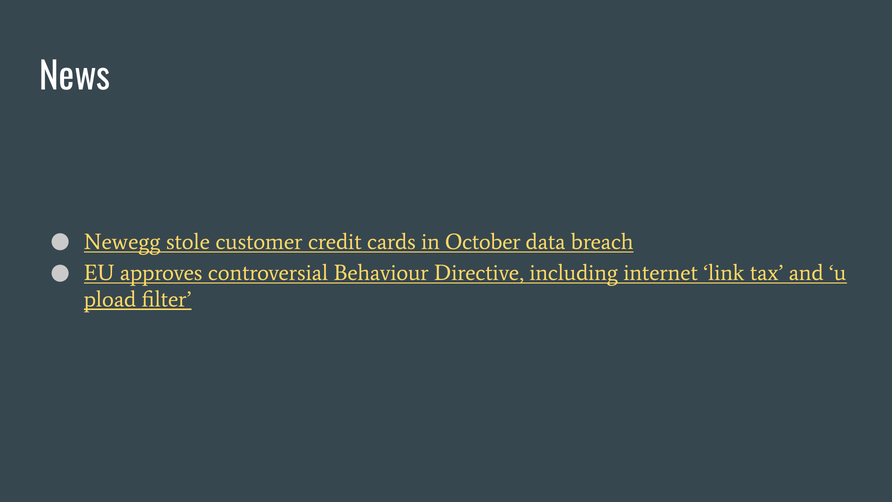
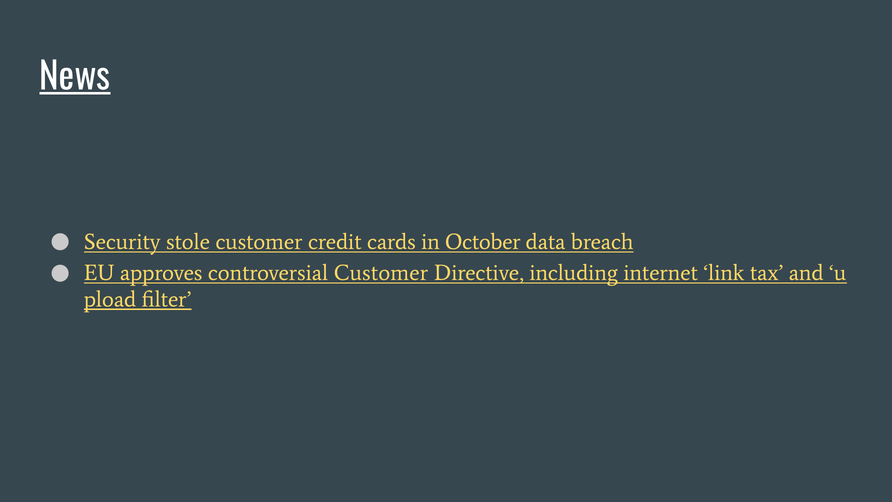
News underline: none -> present
Newegg: Newegg -> Security
controversial Behaviour: Behaviour -> Customer
